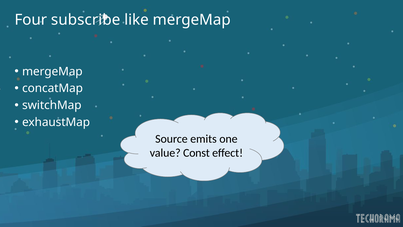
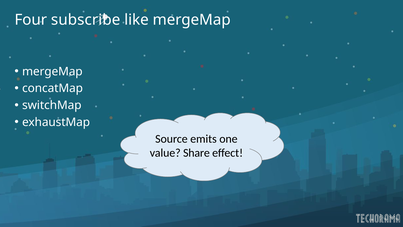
Const: Const -> Share
